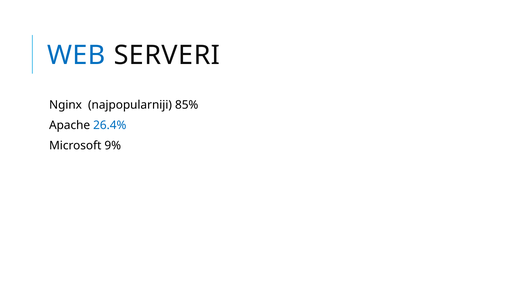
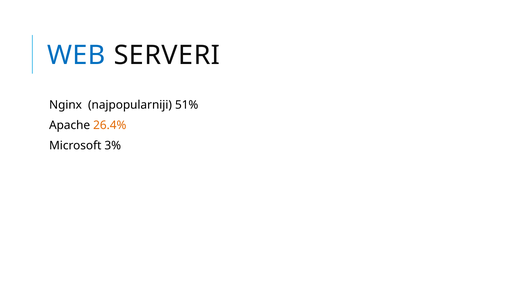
85%: 85% -> 51%
26.4% colour: blue -> orange
9%: 9% -> 3%
